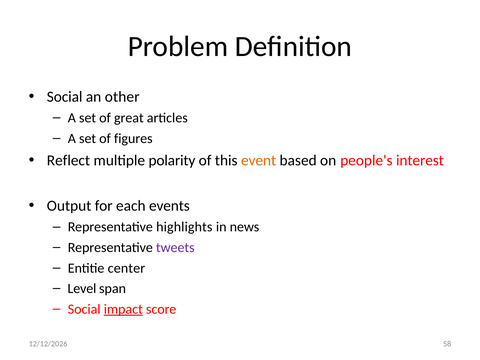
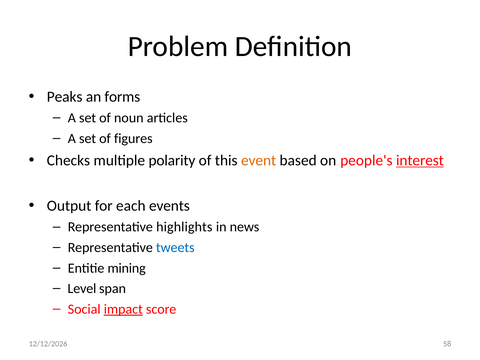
Social at (65, 97): Social -> Peaks
other: other -> forms
great: great -> noun
Reflect: Reflect -> Checks
interest underline: none -> present
tweets colour: purple -> blue
center: center -> mining
